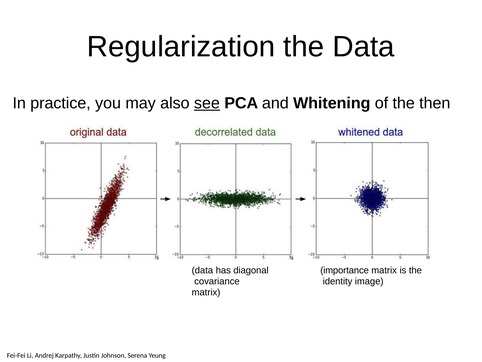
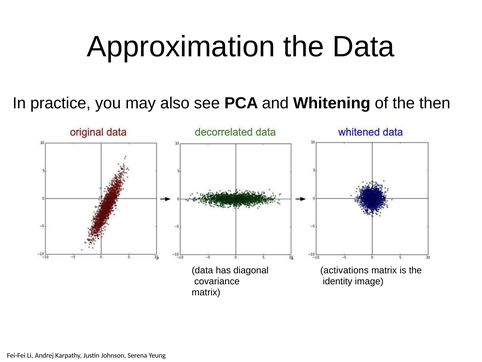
Regularization: Regularization -> Approximation
see underline: present -> none
importance: importance -> activations
